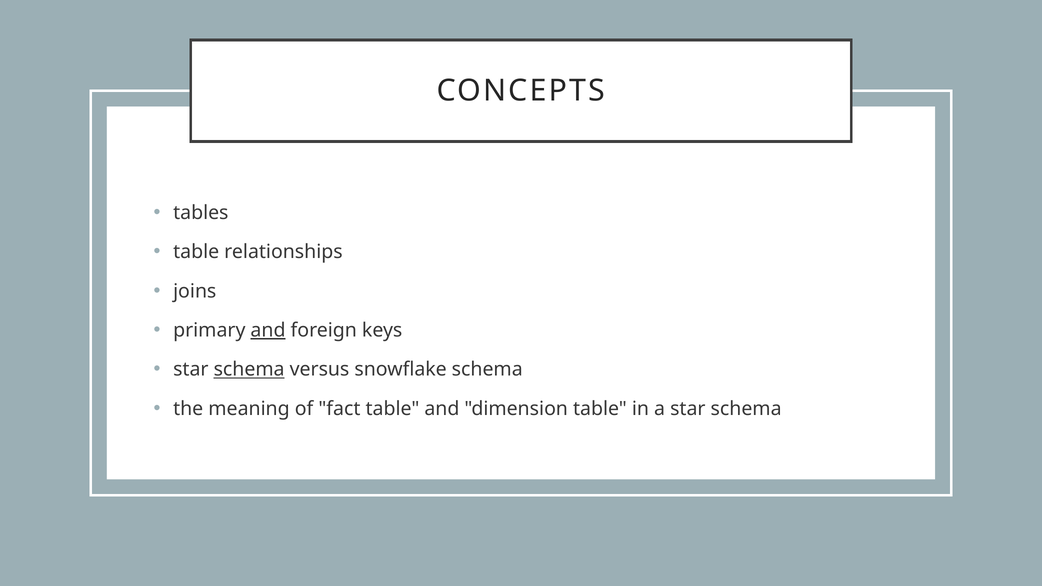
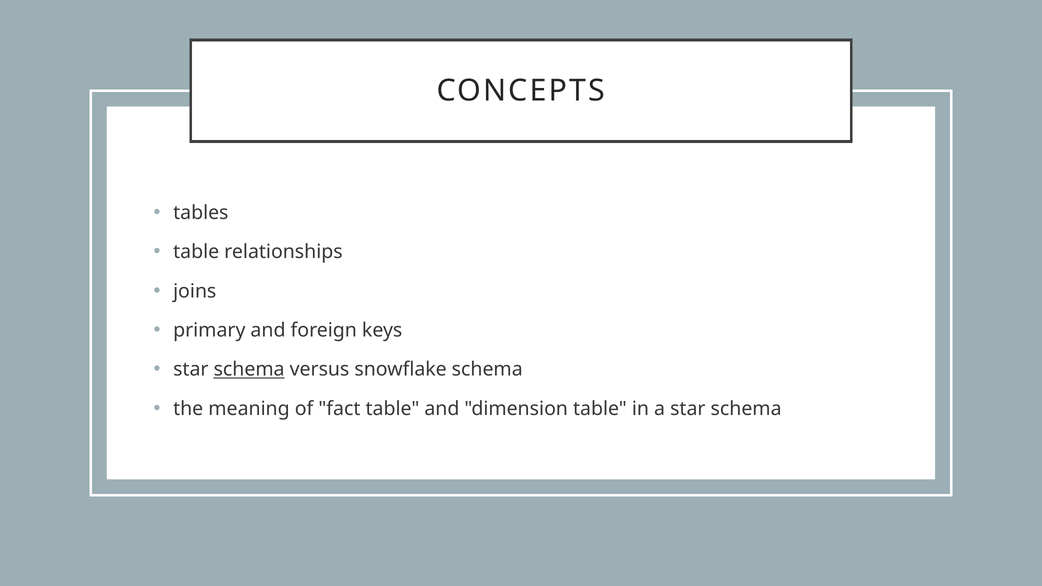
and at (268, 330) underline: present -> none
